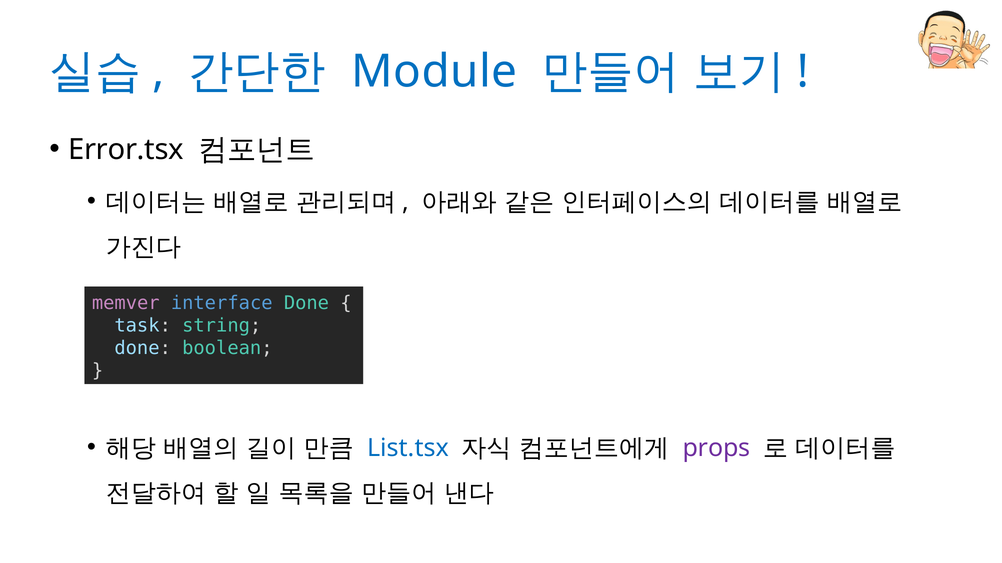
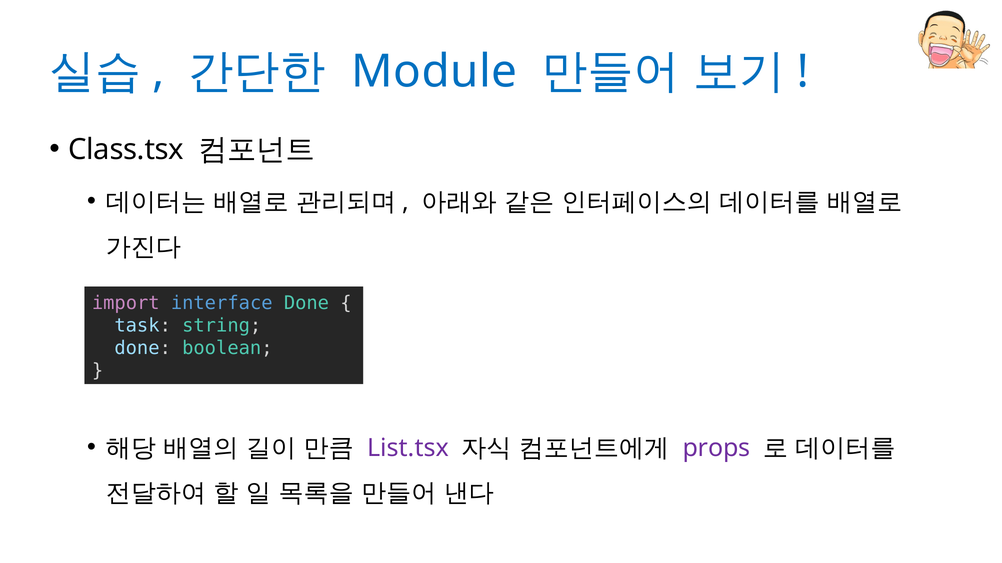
Error.tsx: Error.tsx -> Class.tsx
memver: memver -> import
List.tsx colour: blue -> purple
